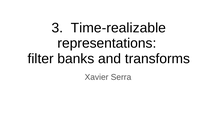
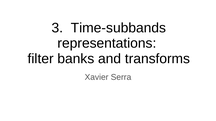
Time-realizable: Time-realizable -> Time-subbands
